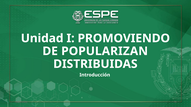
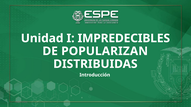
PROMOVIENDO: PROMOVIENDO -> IMPREDECIBLES
